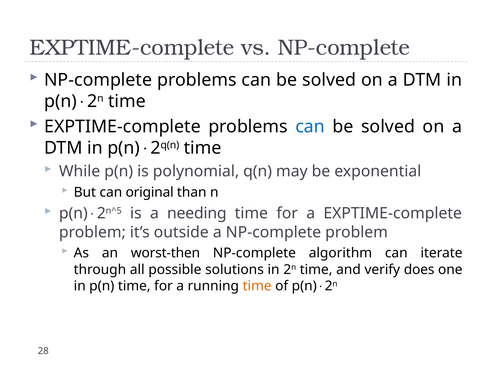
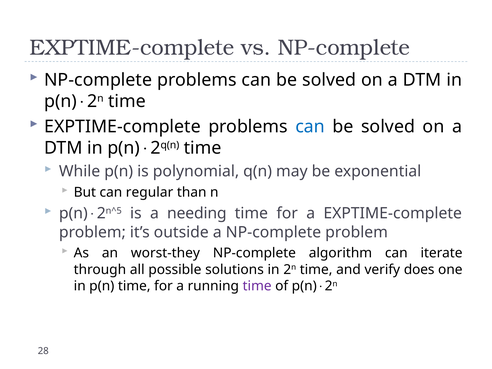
original: original -> regular
worst-then: worst-then -> worst-they
time at (257, 286) colour: orange -> purple
